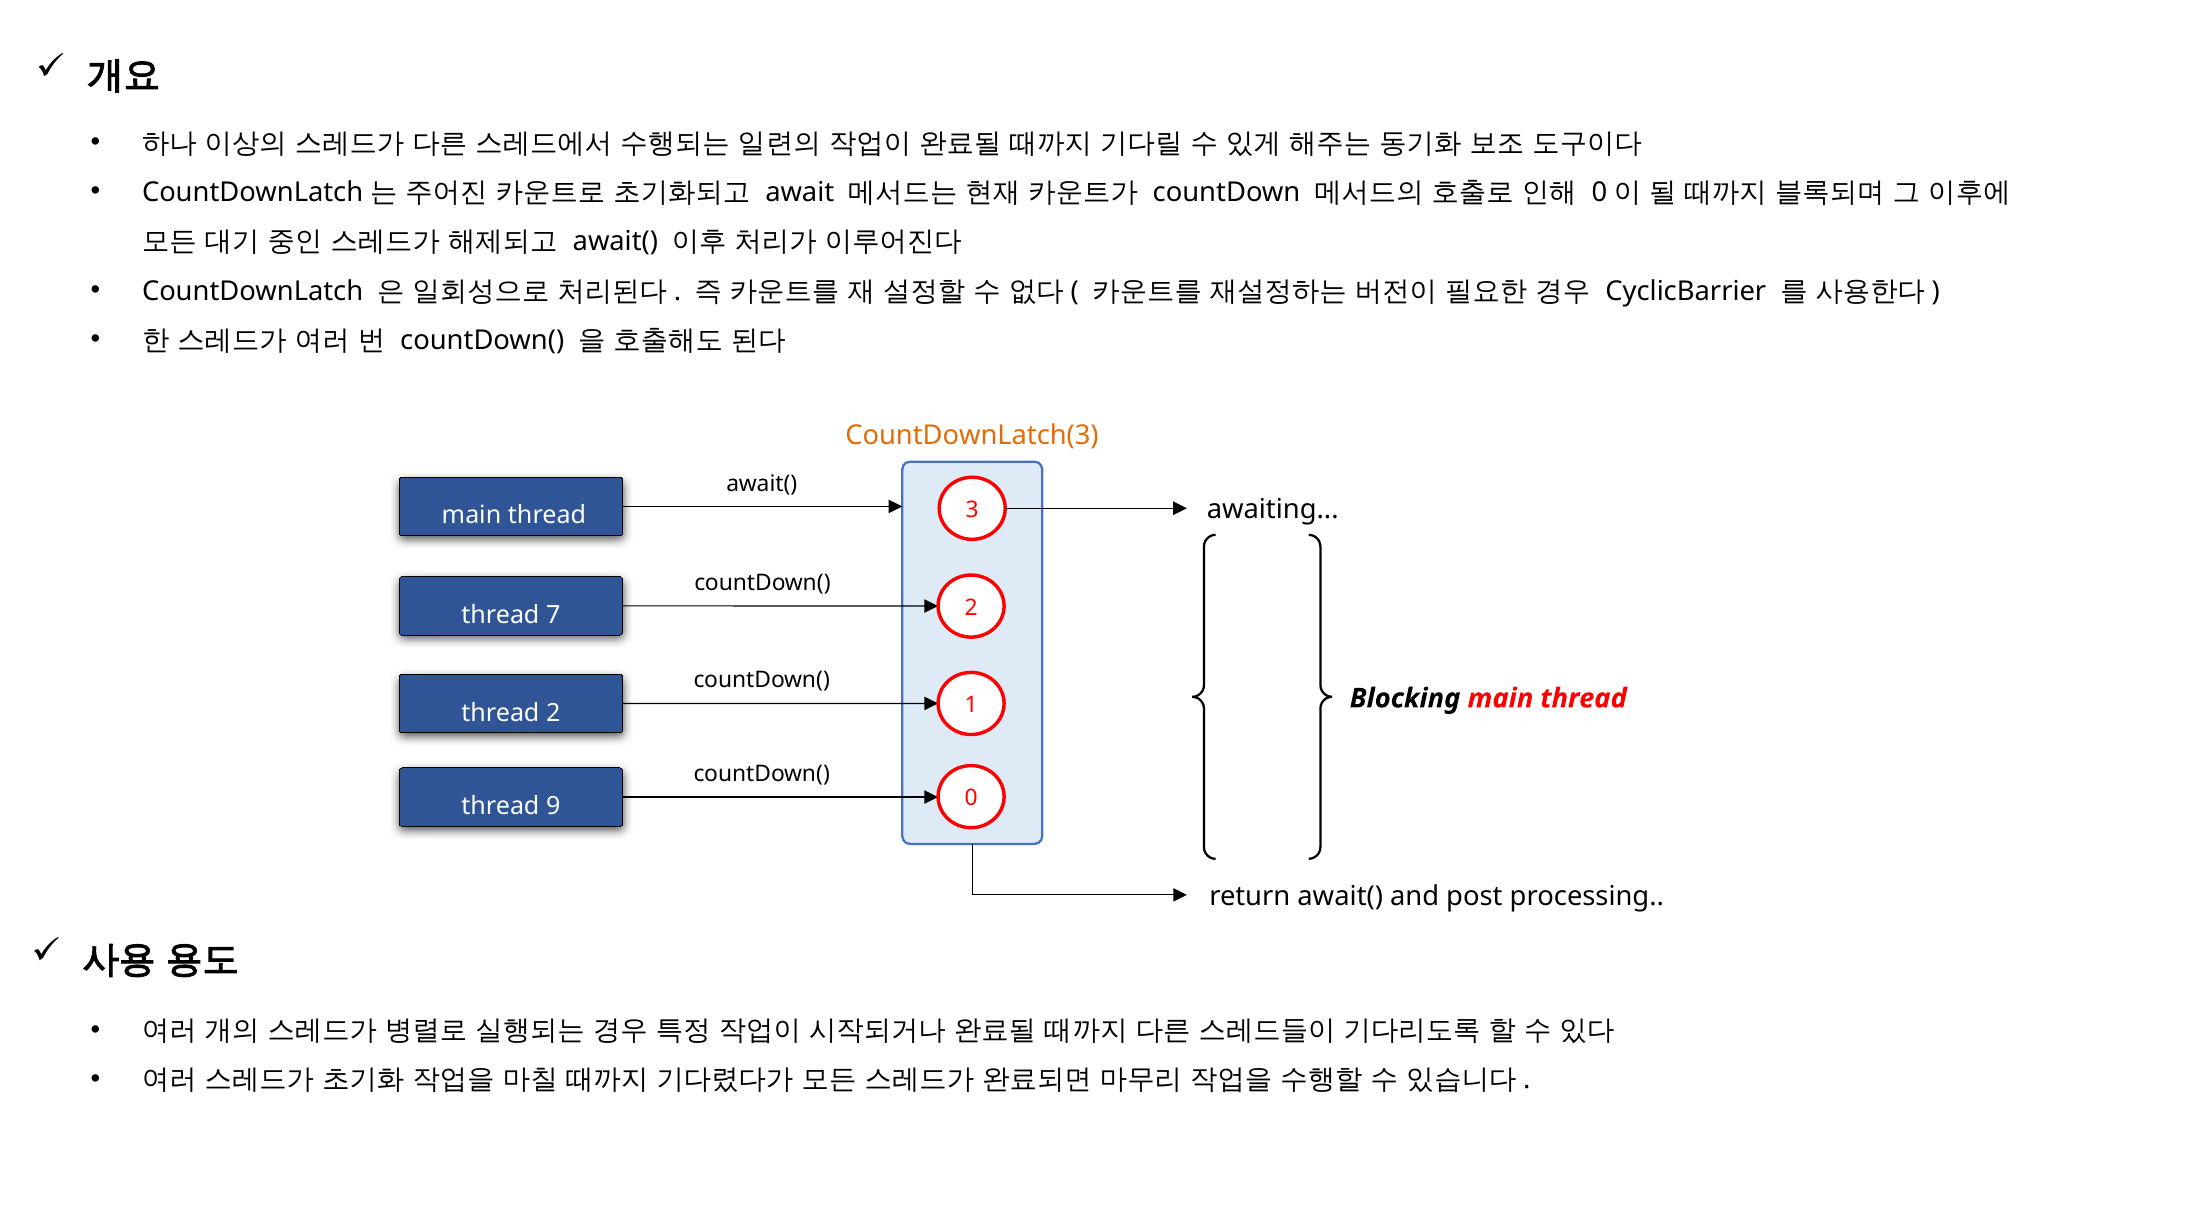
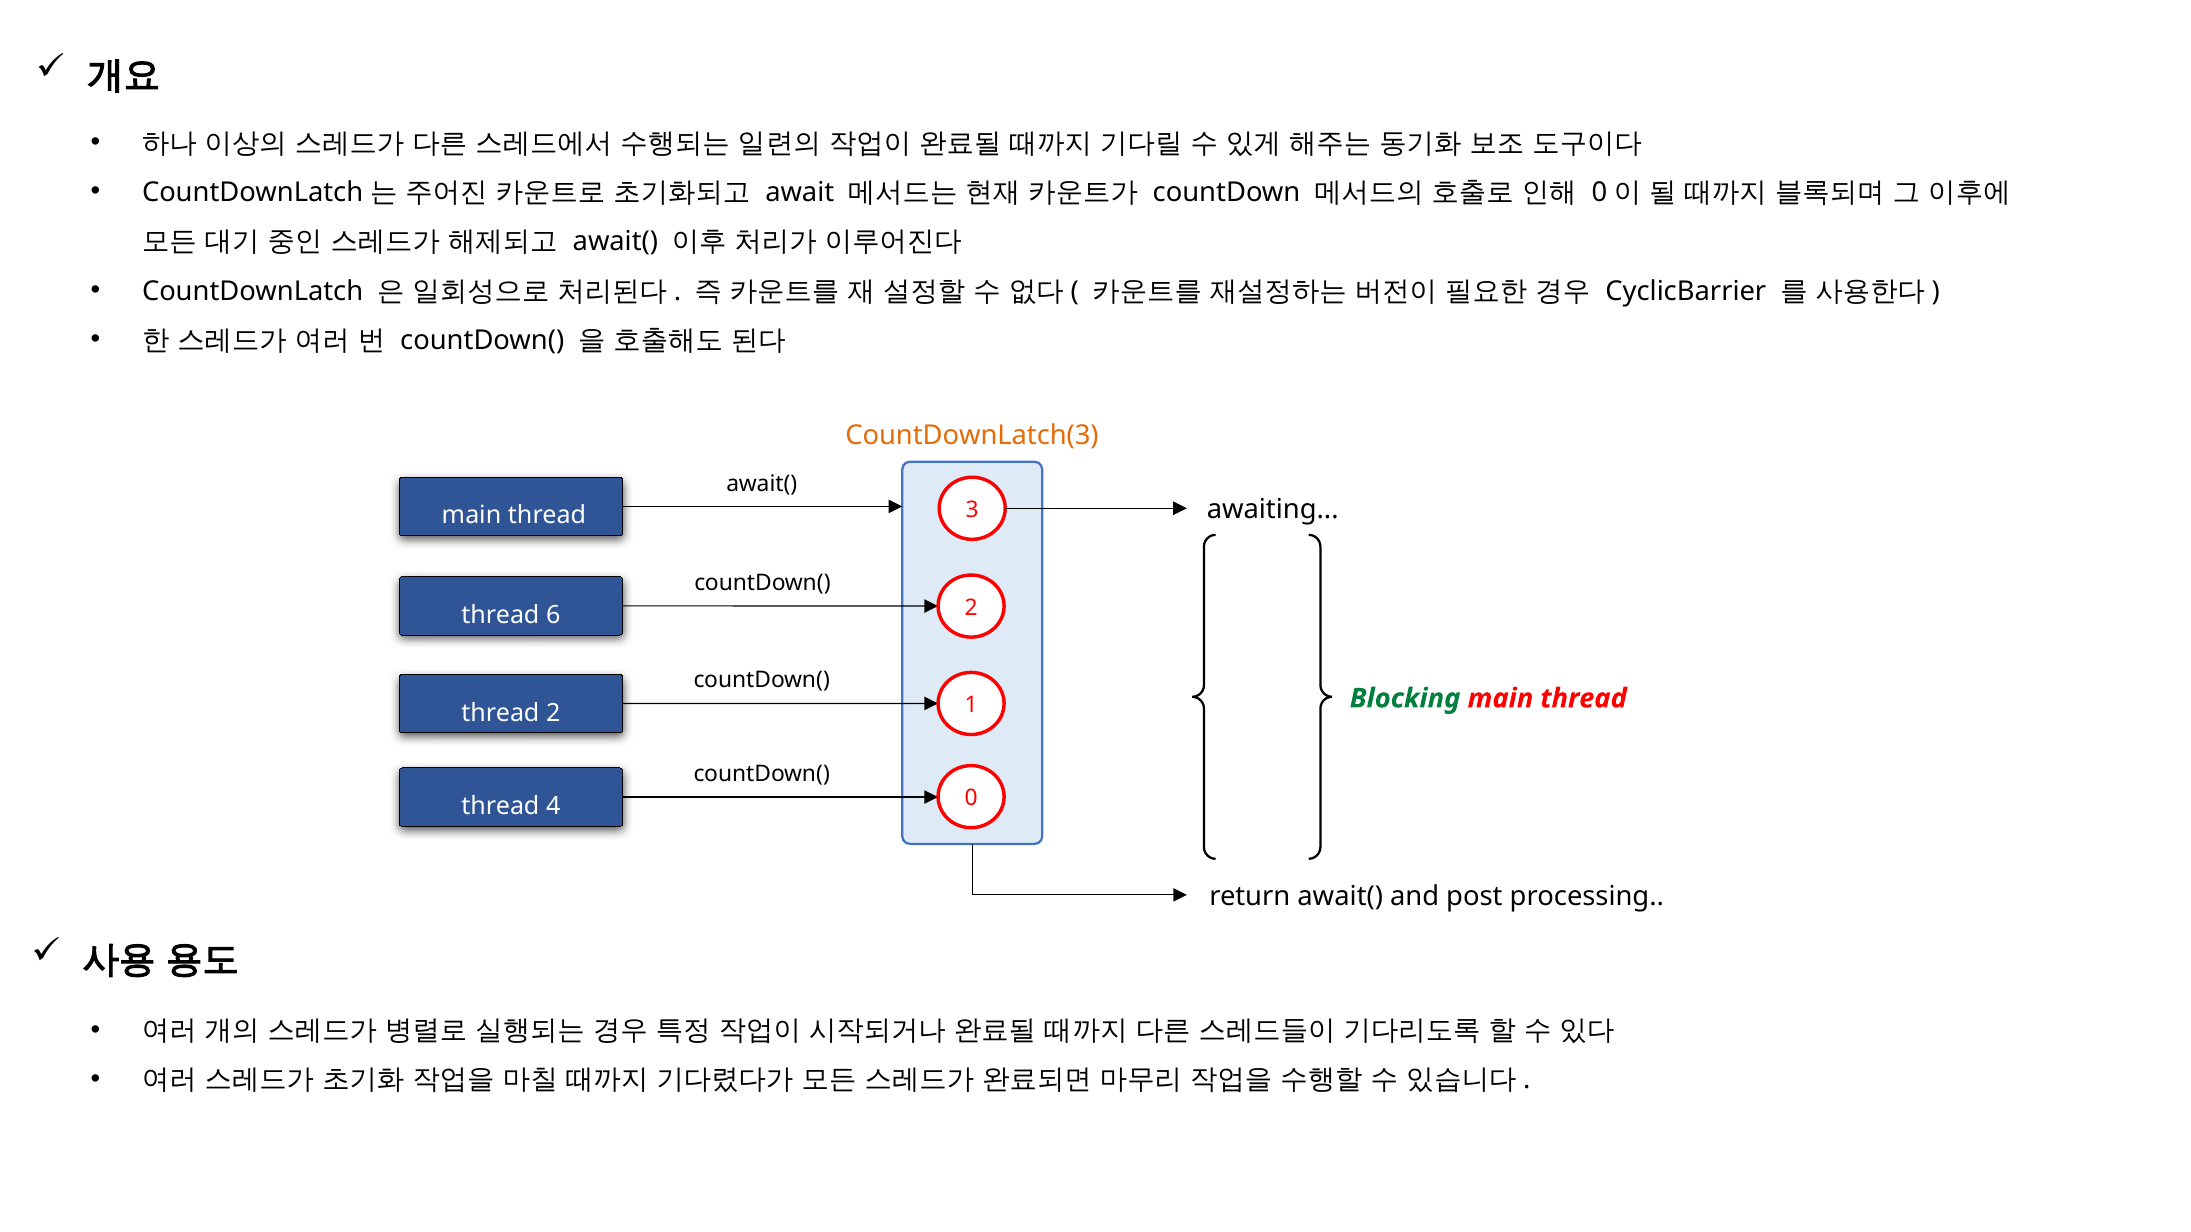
7: 7 -> 6
Blocking colour: black -> green
9: 9 -> 4
